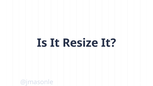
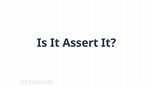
Resize: Resize -> Assert
